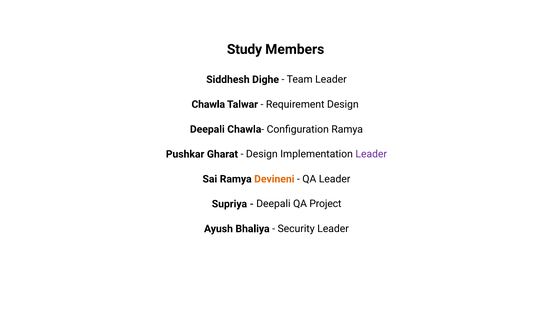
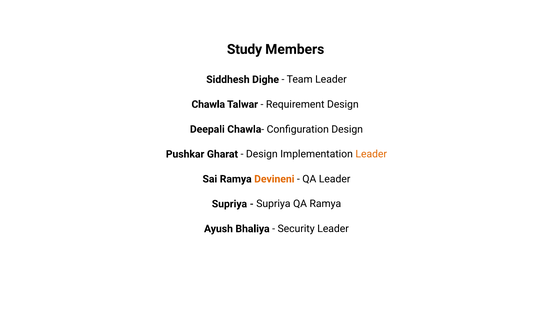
Configuration Ramya: Ramya -> Design
Leader at (371, 154) colour: purple -> orange
Deepali at (273, 204): Deepali -> Supriya
QA Project: Project -> Ramya
